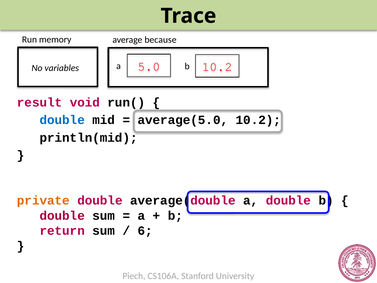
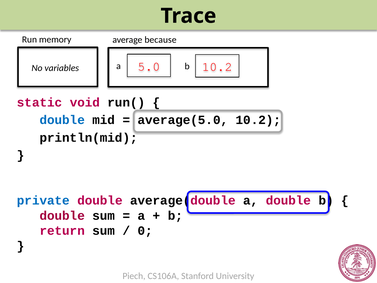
result: result -> static
private colour: orange -> blue
6: 6 -> 0
